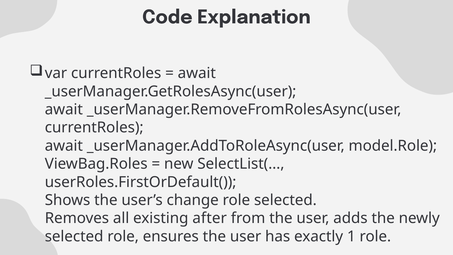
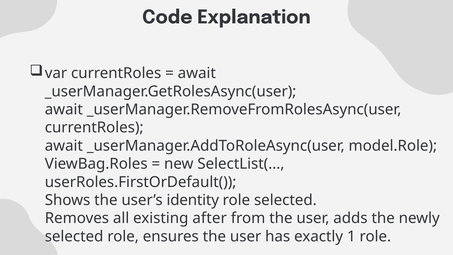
change: change -> identity
